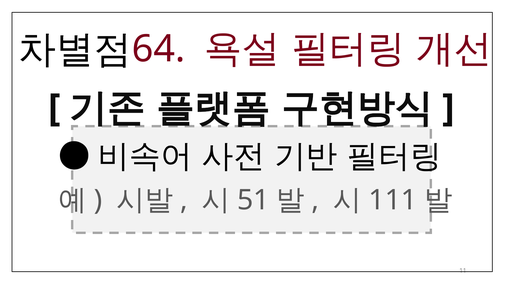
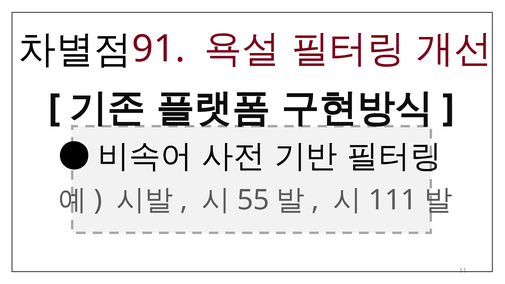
64: 64 -> 91
51: 51 -> 55
